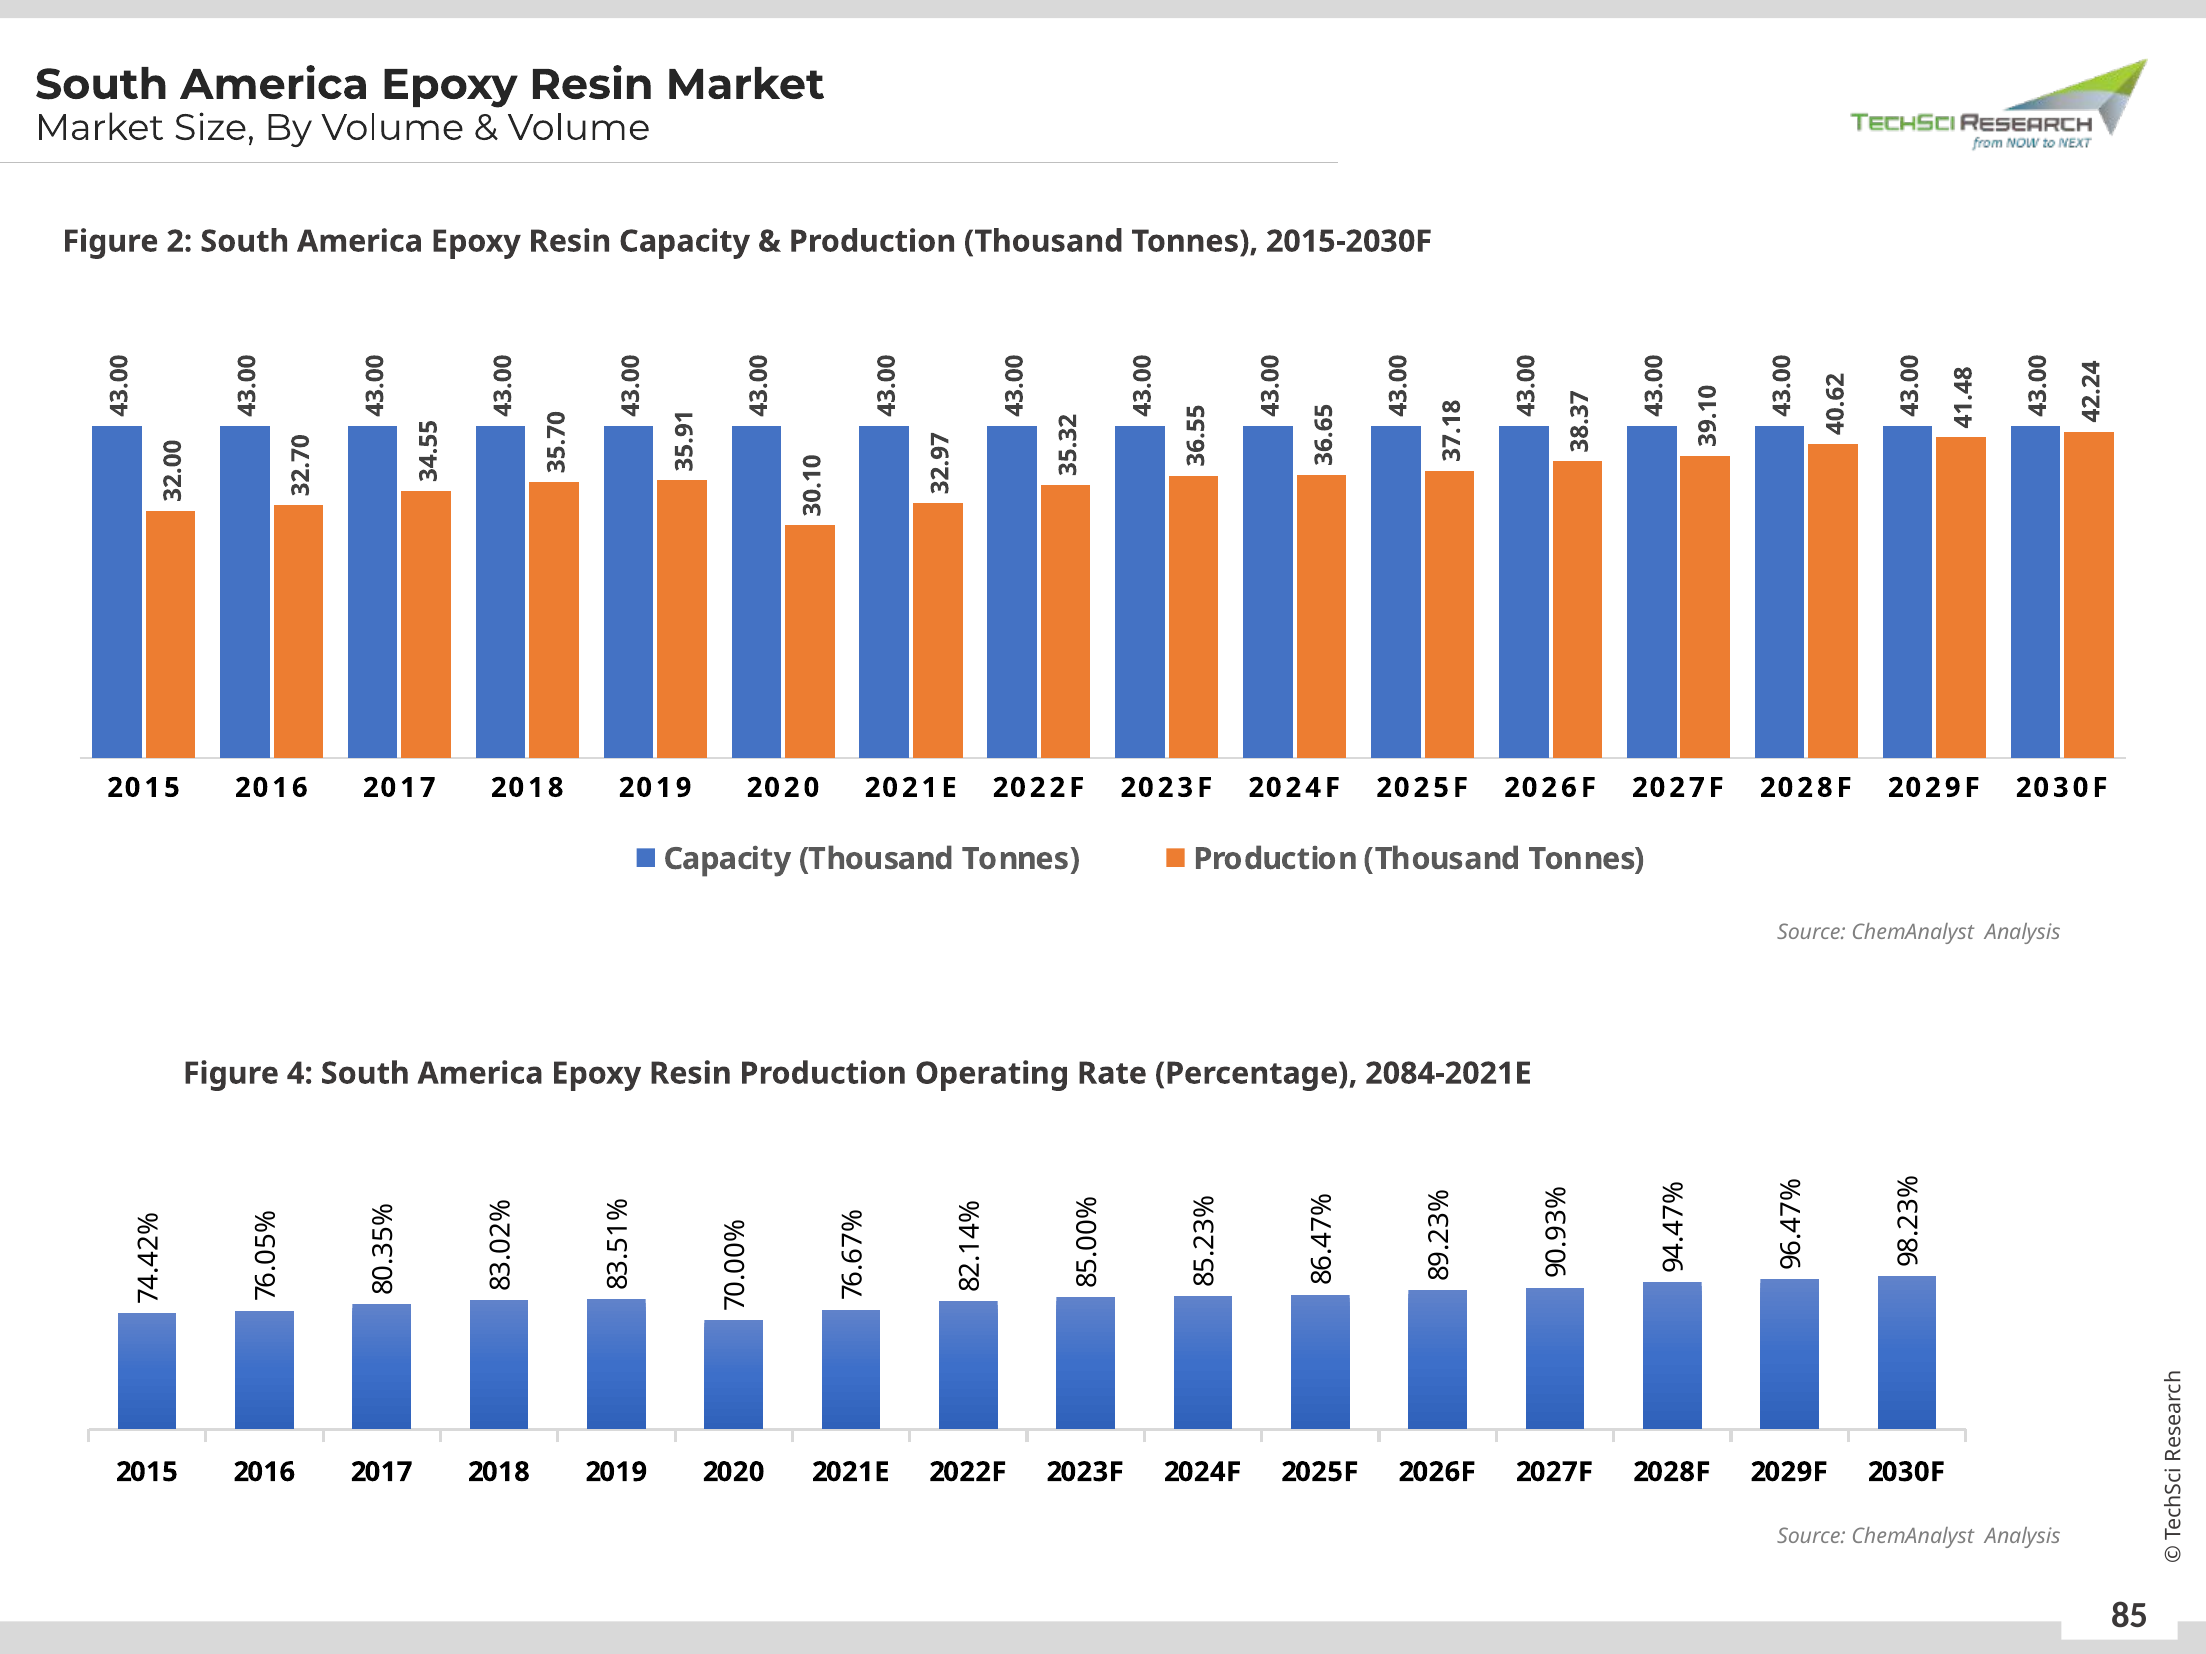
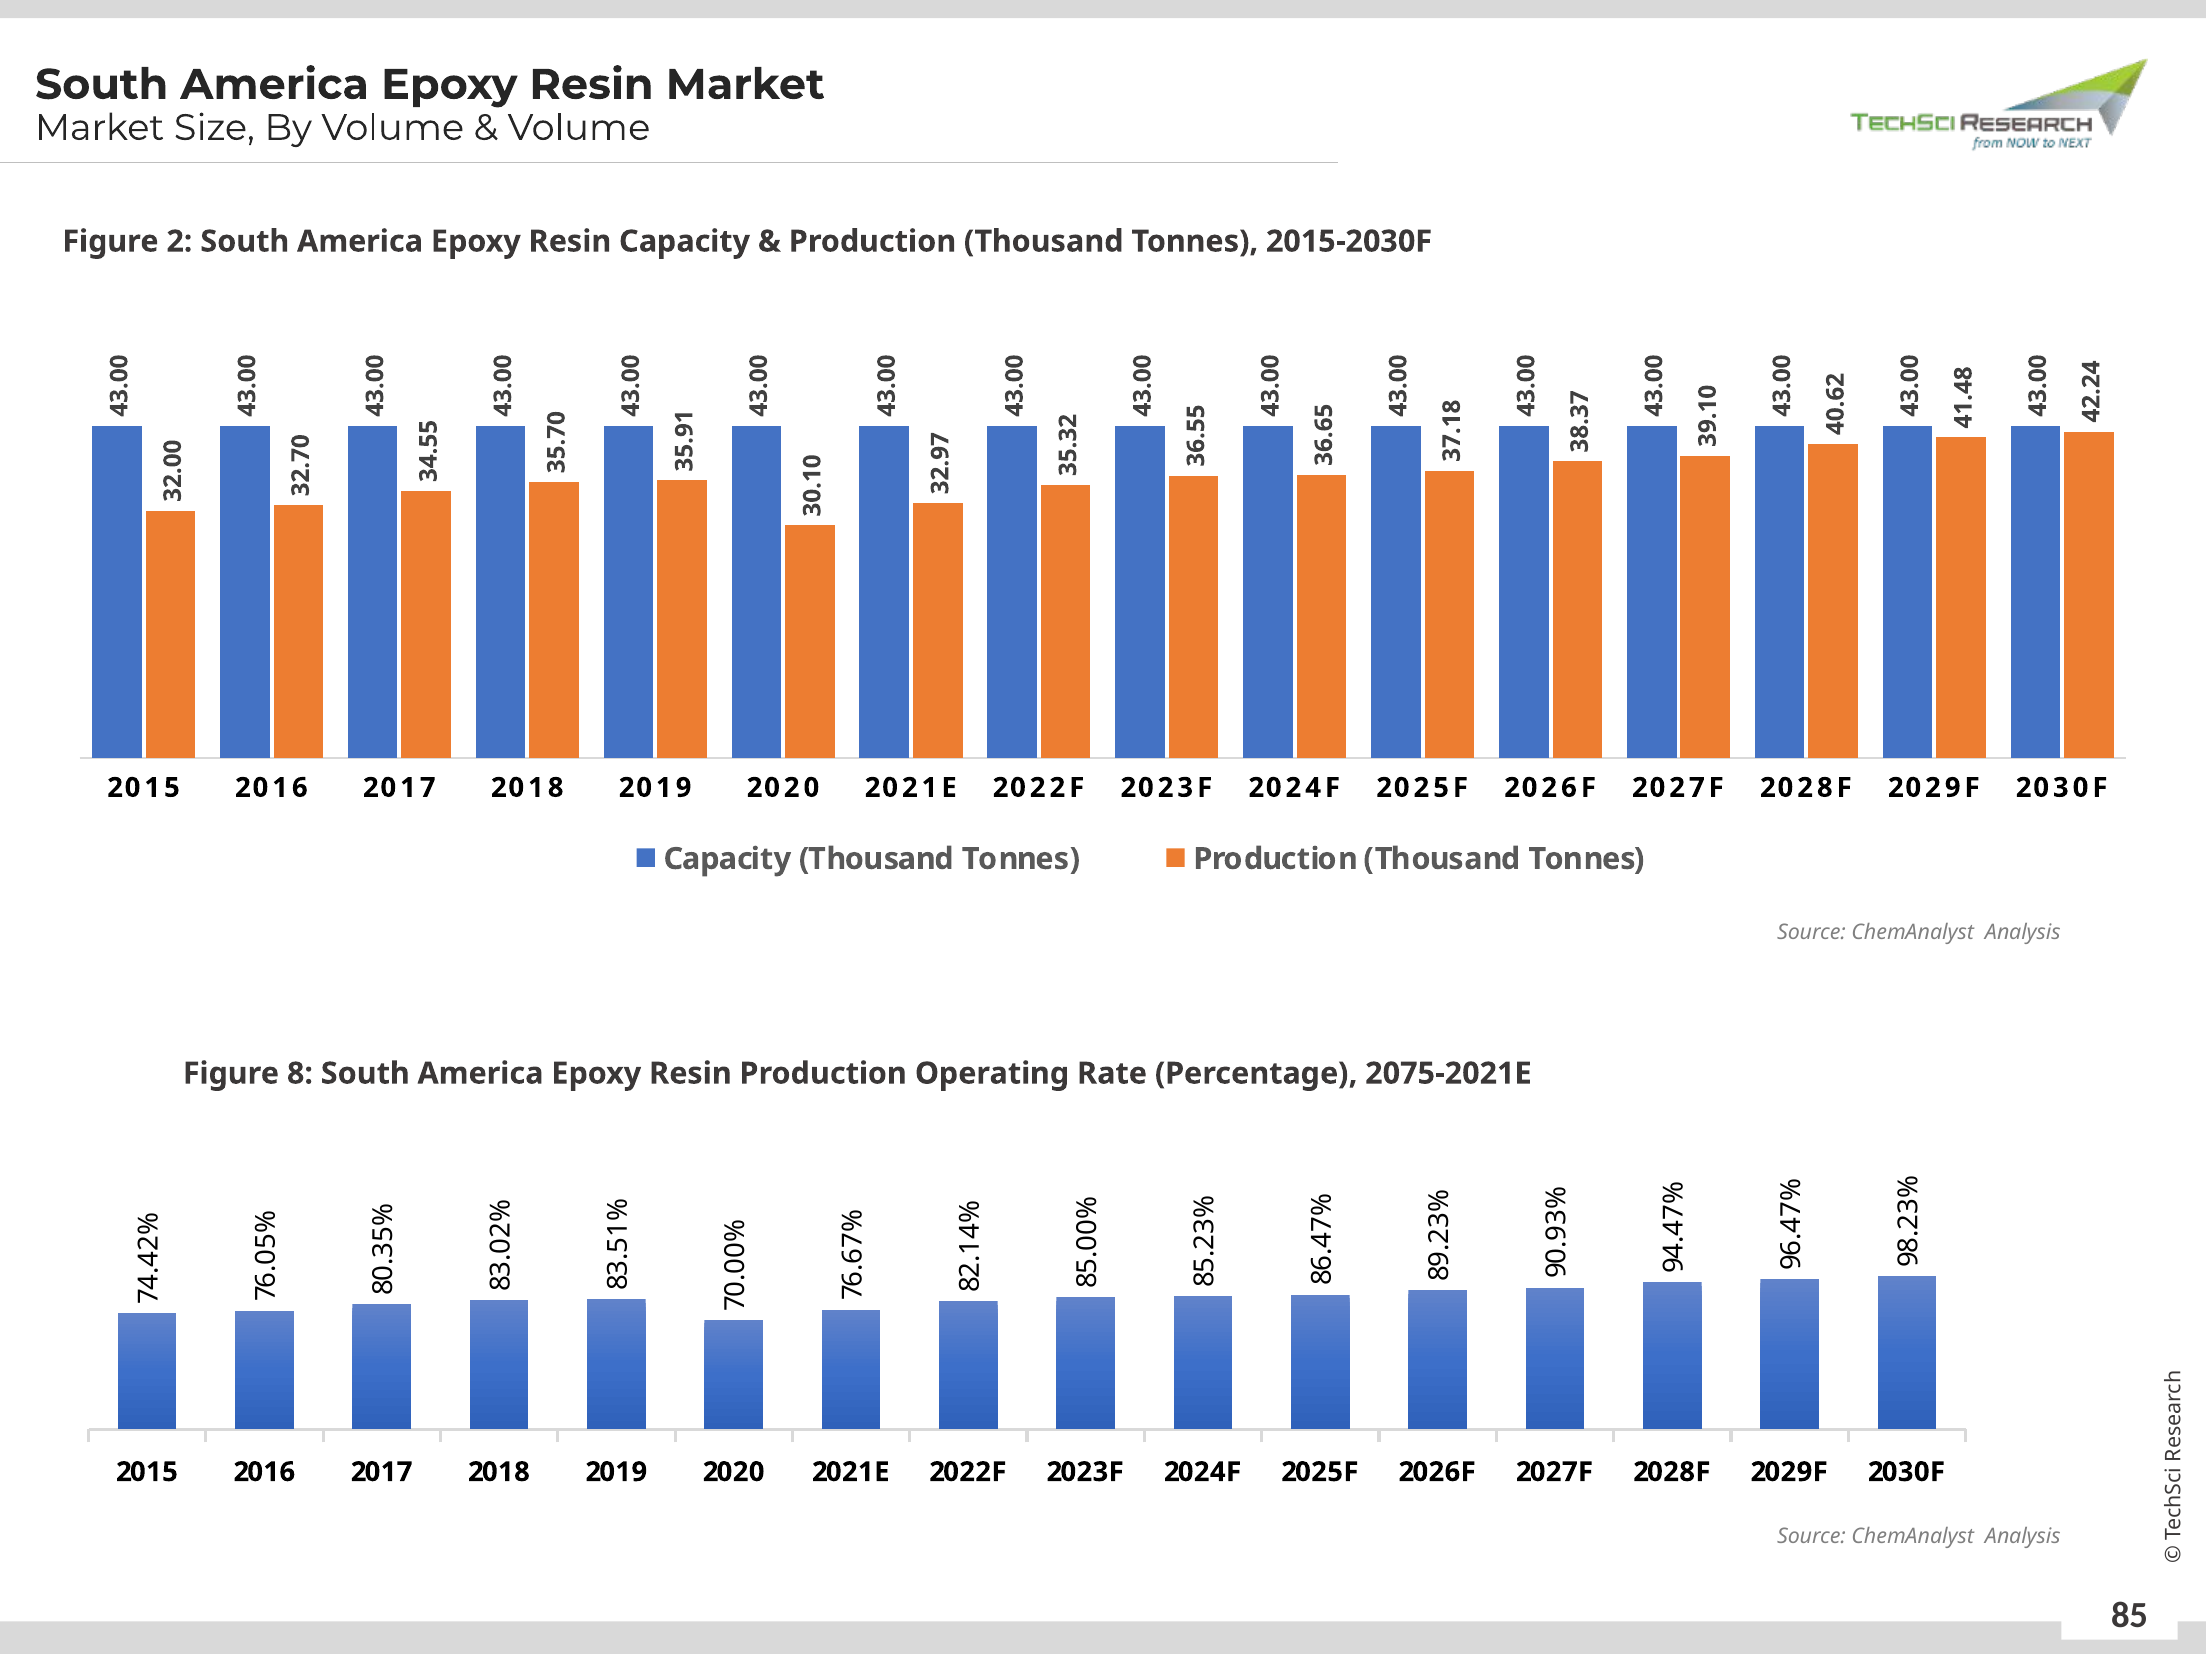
Figure 4: 4 -> 8
2084-2021E: 2084-2021E -> 2075-2021E
